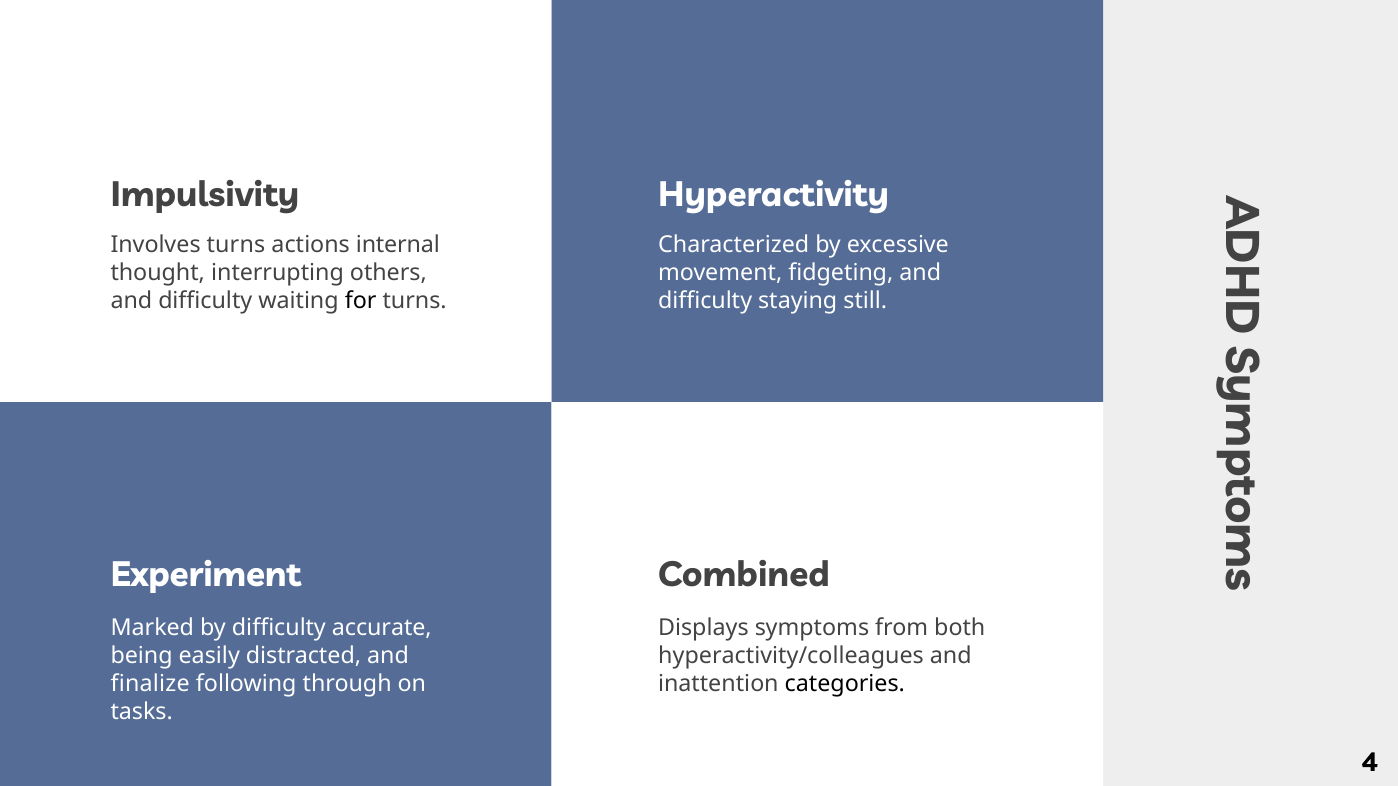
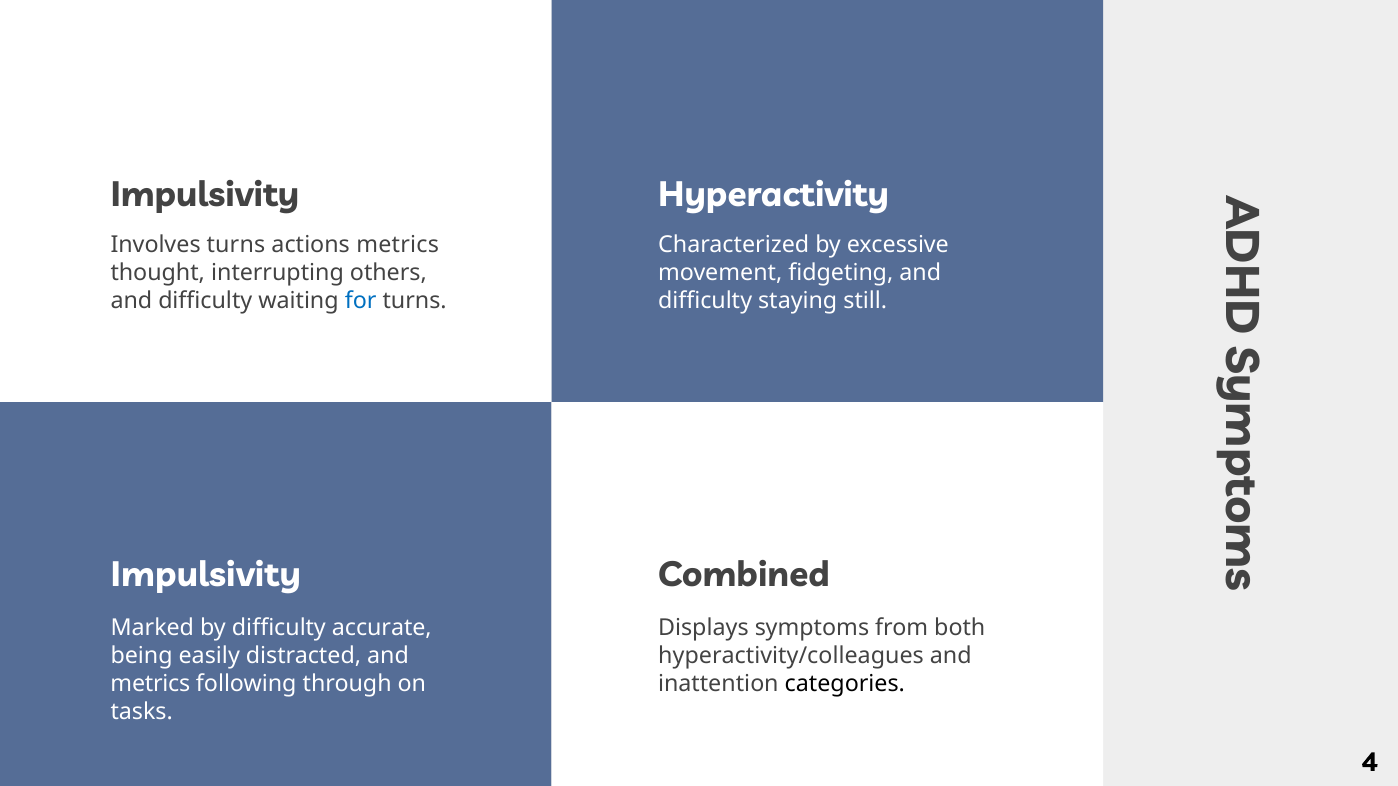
actions internal: internal -> metrics
for colour: black -> blue
Experiment at (206, 575): Experiment -> Impulsivity
finalize at (150, 684): finalize -> metrics
